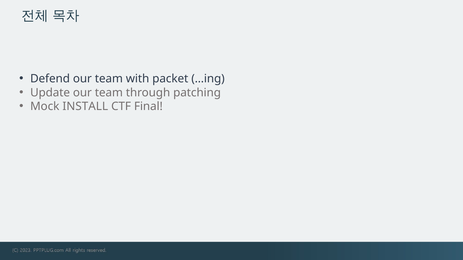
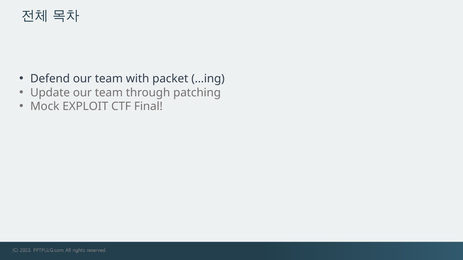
INSTALL: INSTALL -> EXPLOIT
